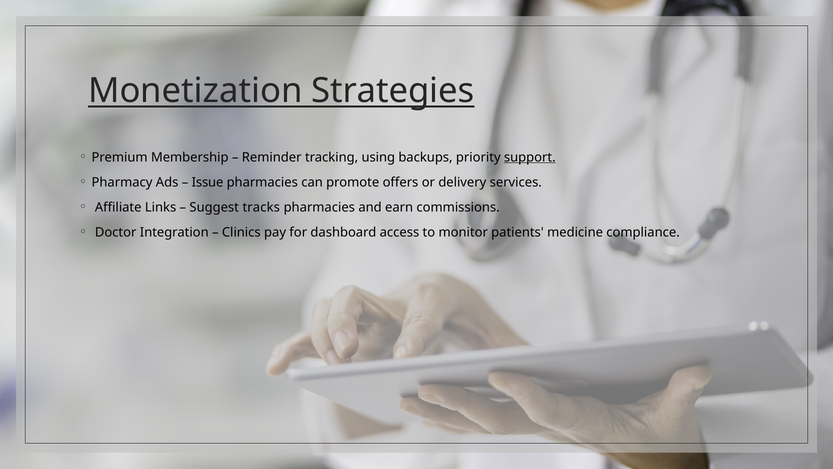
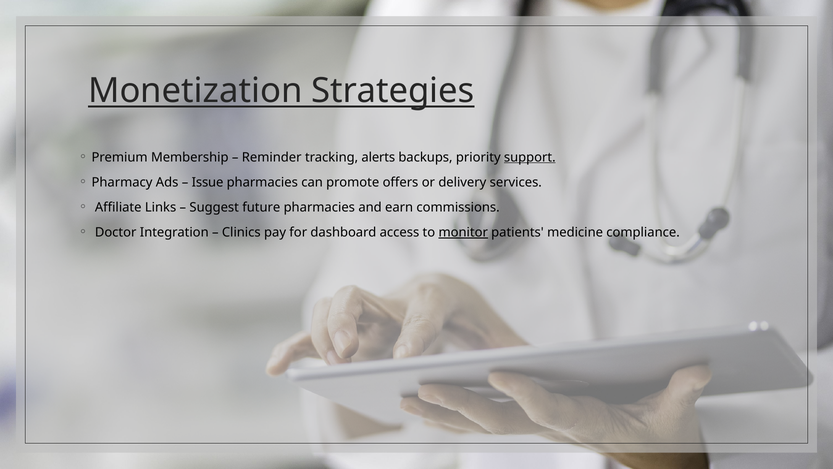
using: using -> alerts
tracks: tracks -> future
monitor underline: none -> present
